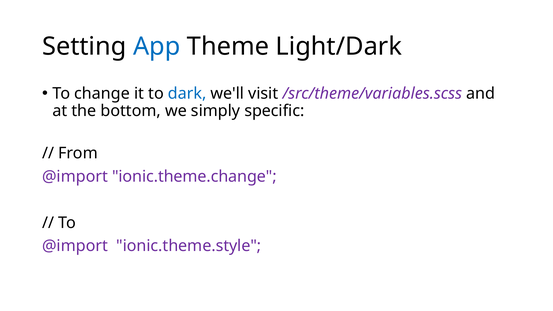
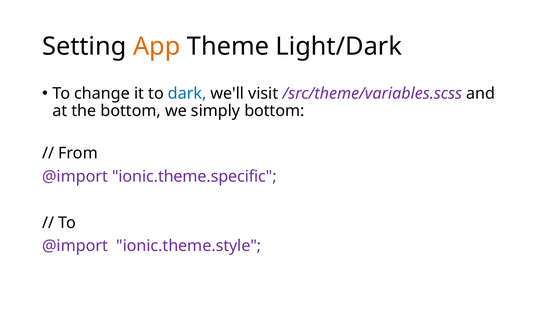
App colour: blue -> orange
simply specific: specific -> bottom
ionic.theme.change: ionic.theme.change -> ionic.theme.specific
